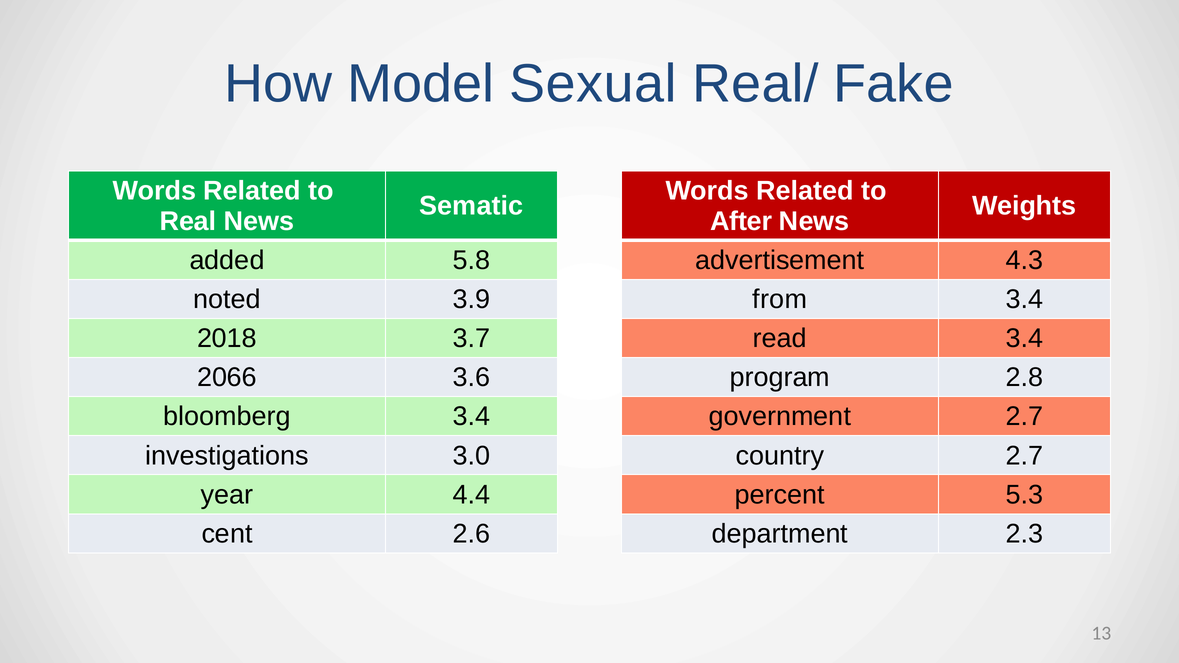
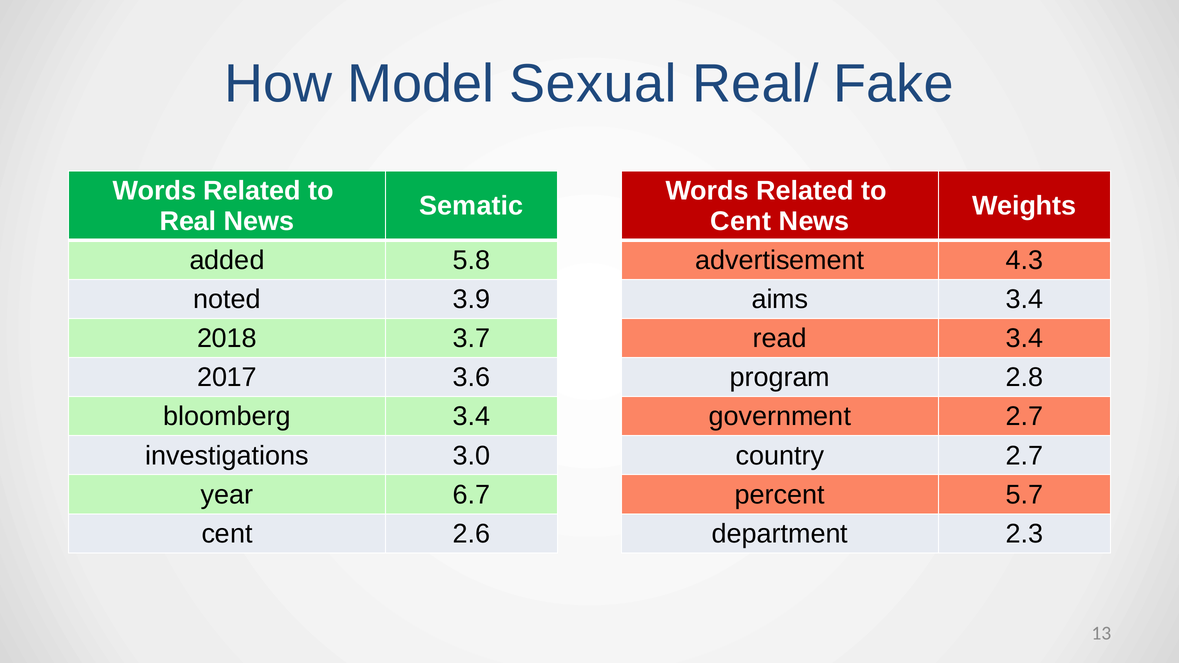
After at (741, 221): After -> Cent
from: from -> aims
2066: 2066 -> 2017
4.4: 4.4 -> 6.7
5.3: 5.3 -> 5.7
